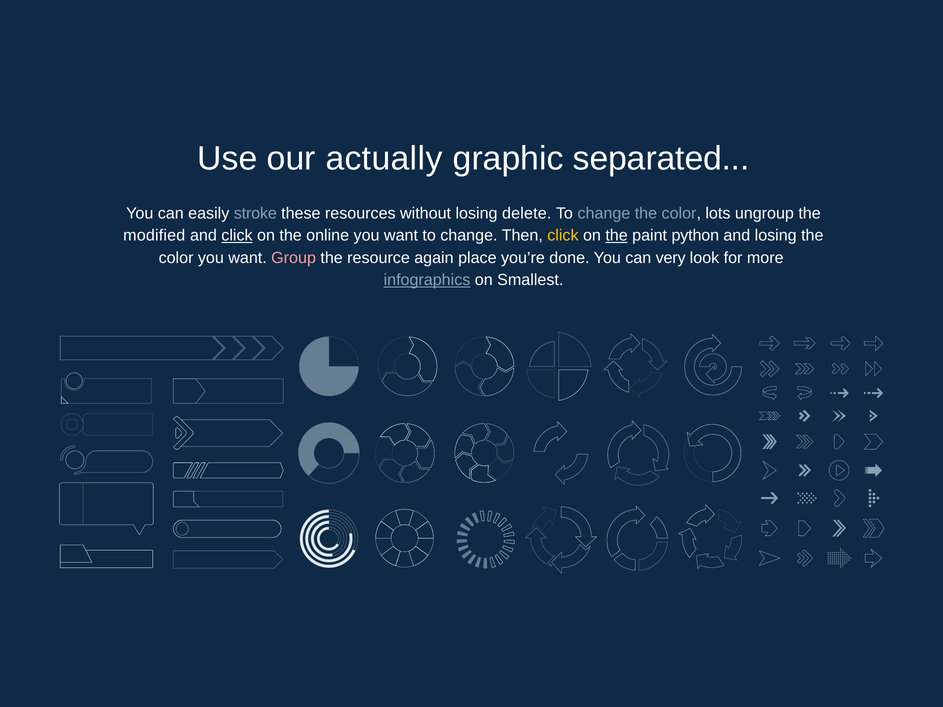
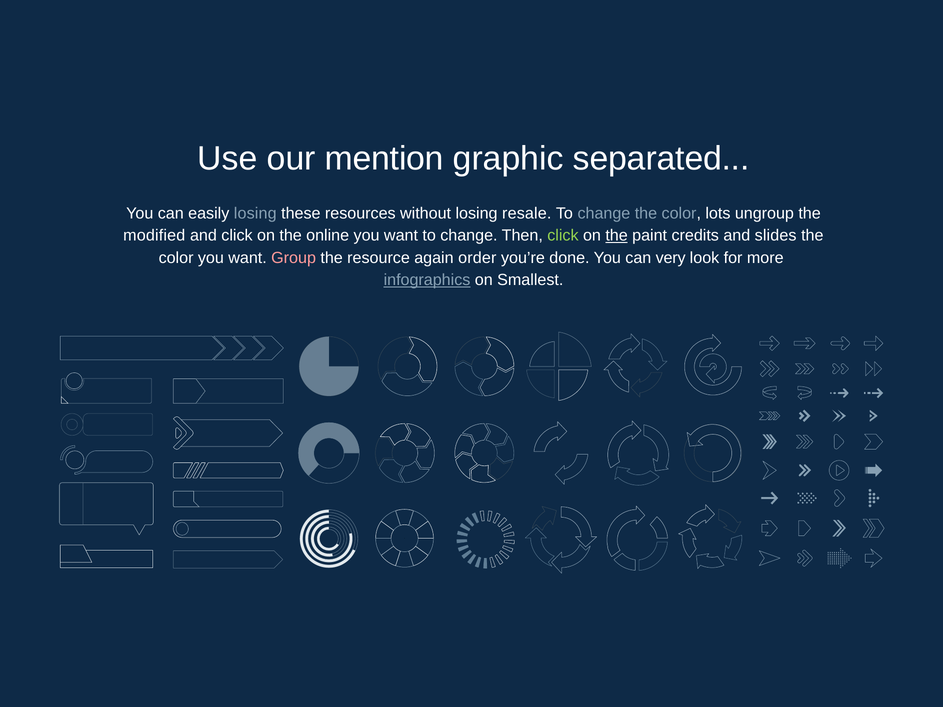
actually: actually -> mention
easily stroke: stroke -> losing
delete: delete -> resale
click at (237, 236) underline: present -> none
click at (563, 236) colour: yellow -> light green
python: python -> credits
and losing: losing -> slides
place: place -> order
